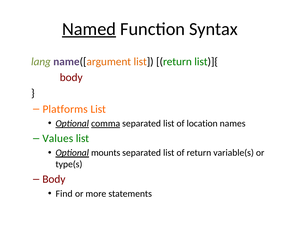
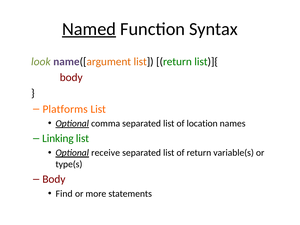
lang: lang -> look
comma underline: present -> none
Values: Values -> Linking
mounts: mounts -> receive
